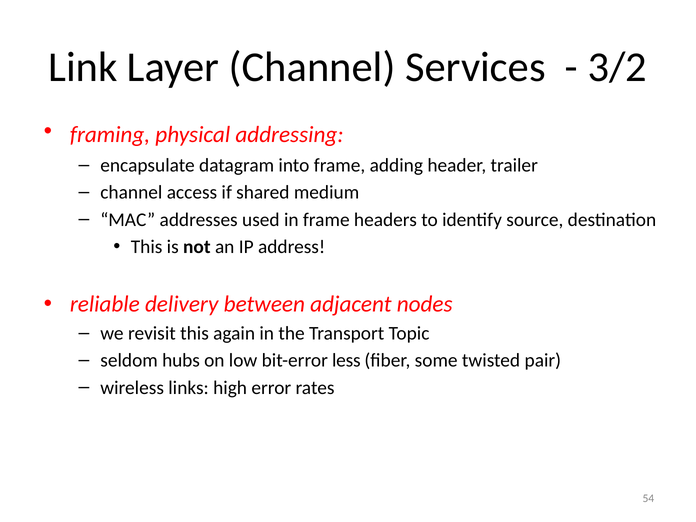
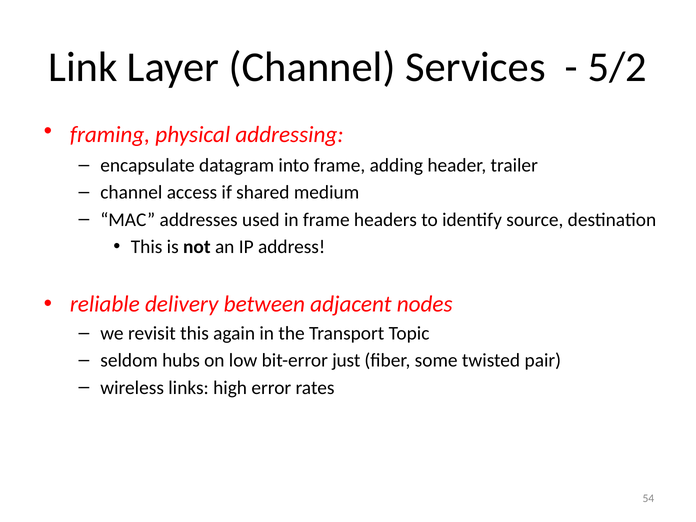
3/2: 3/2 -> 5/2
less: less -> just
